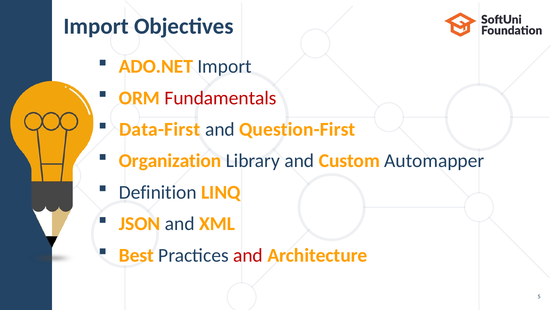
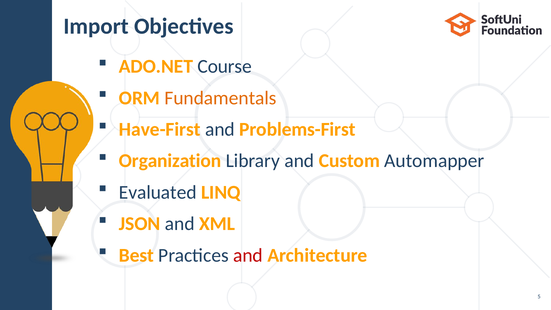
ADO.NET Import: Import -> Course
Fundamentals colour: red -> orange
Data-First: Data-First -> Have-First
Question-First: Question-First -> Problems-First
Definition: Definition -> Evaluated
